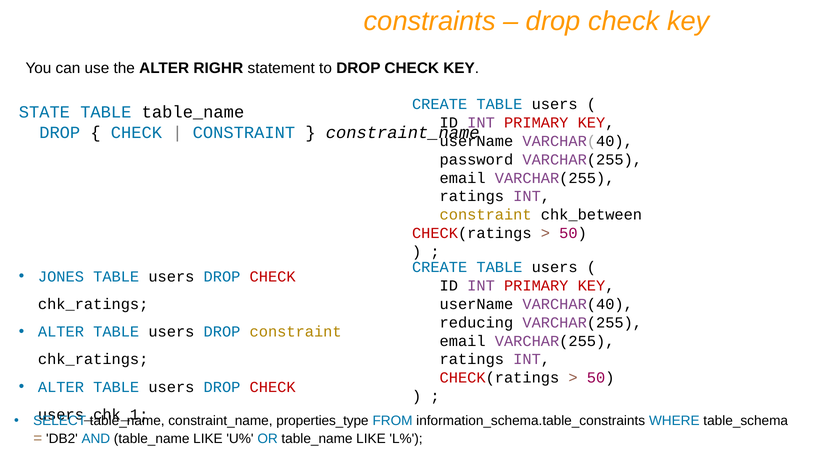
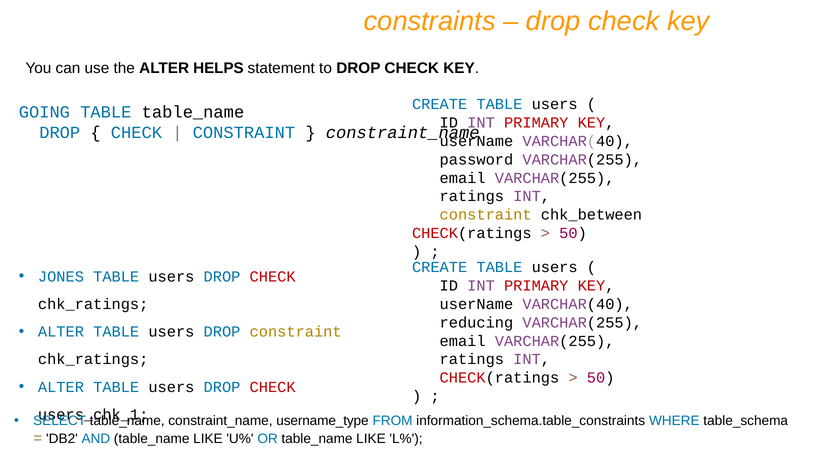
RIGHR: RIGHR -> HELPS
STATE: STATE -> GOING
properties_type: properties_type -> username_type
